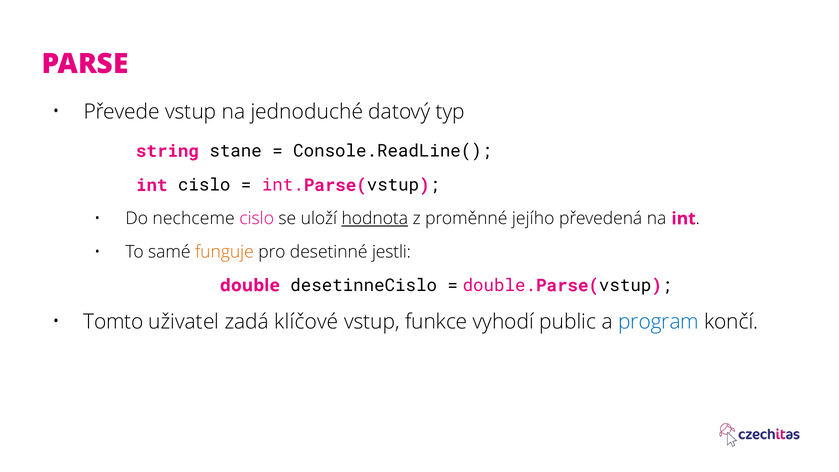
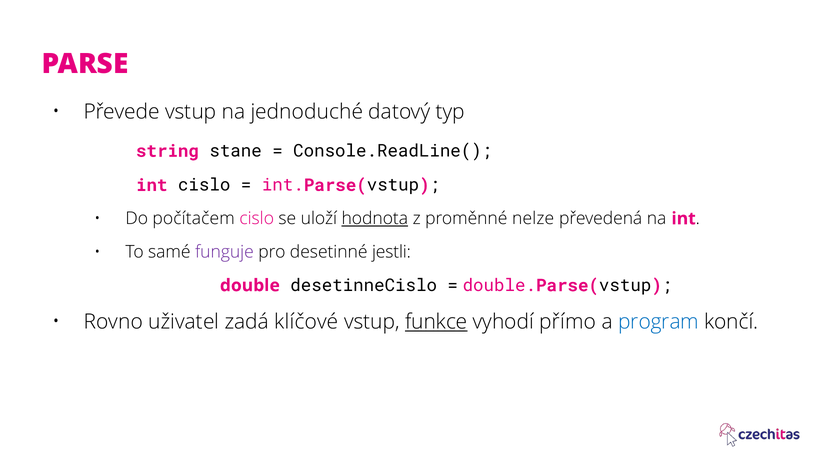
nechceme: nechceme -> počítačem
jejího: jejího -> nelze
funguje colour: orange -> purple
Tomto: Tomto -> Rovno
funkce underline: none -> present
public: public -> přímo
